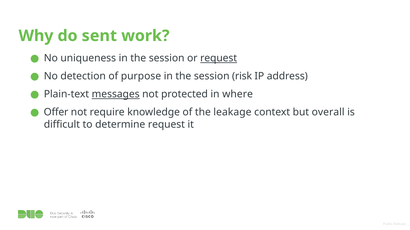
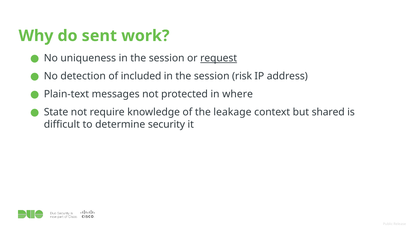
purpose: purpose -> included
messages underline: present -> none
Offer: Offer -> State
overall: overall -> shared
determine request: request -> security
